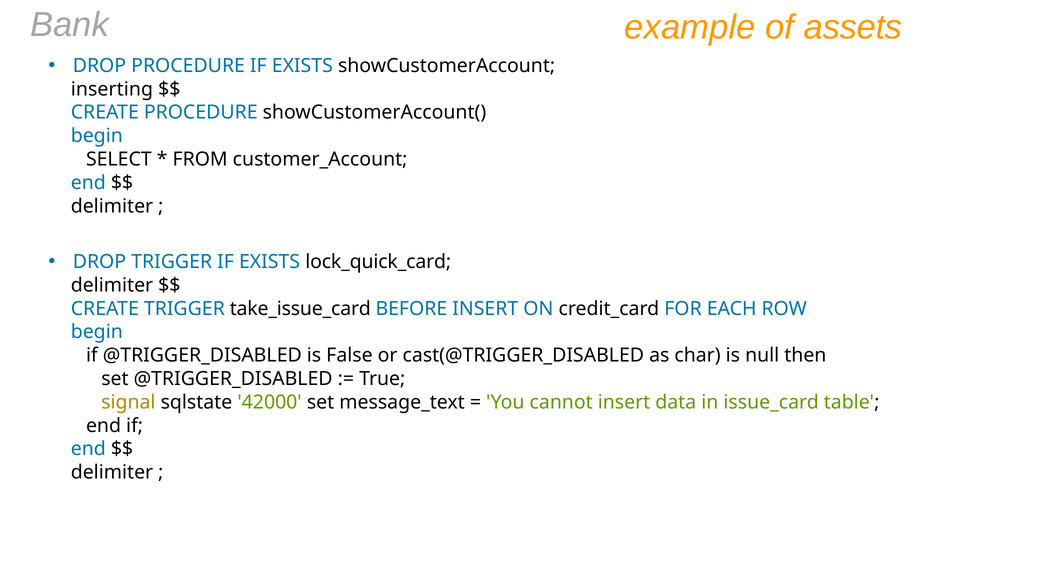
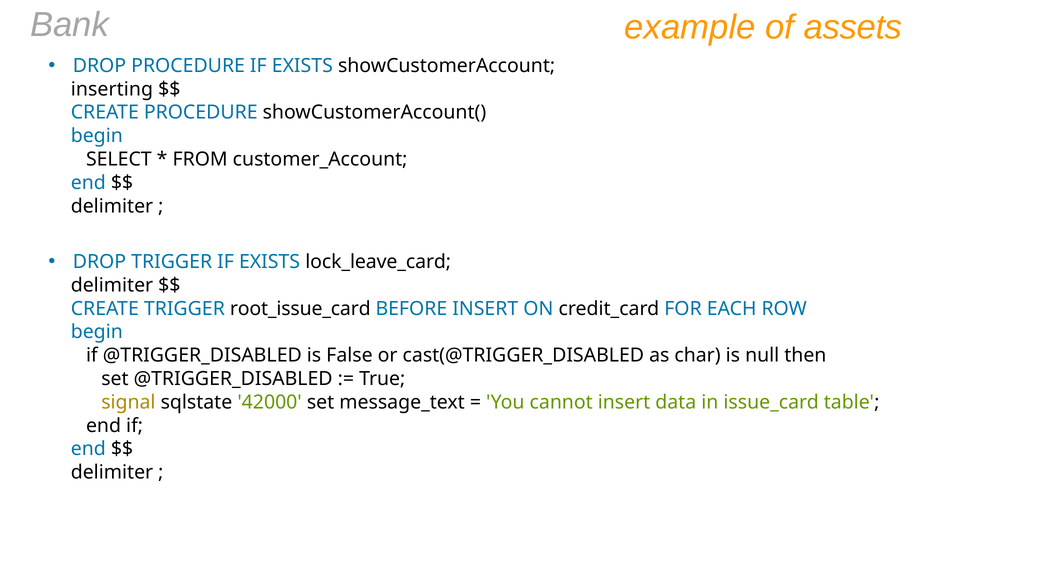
lock_quick_card: lock_quick_card -> lock_leave_card
take_issue_card: take_issue_card -> root_issue_card
